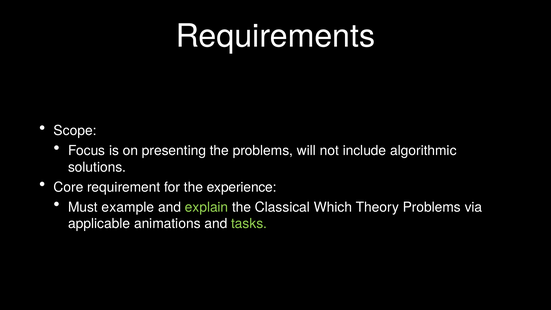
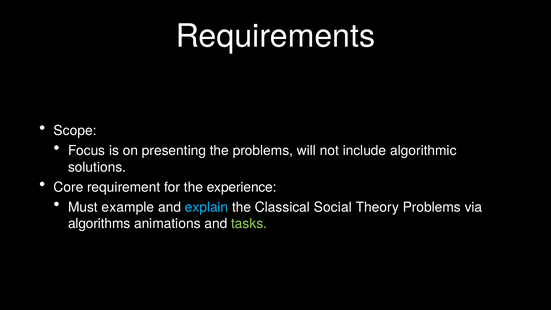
explain colour: light green -> light blue
Which: Which -> Social
applicable: applicable -> algorithms
